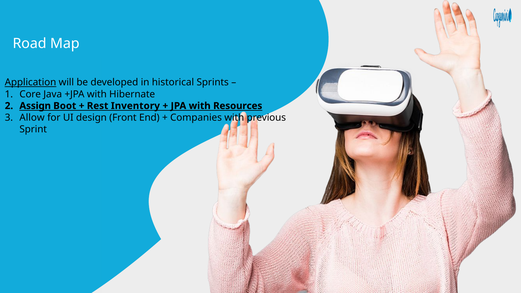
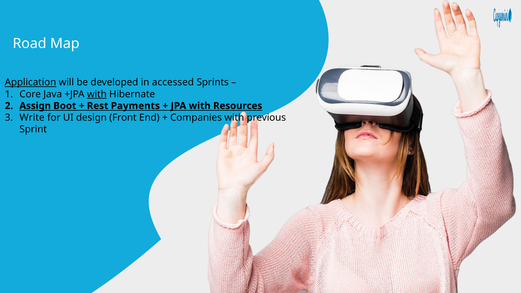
historical: historical -> accessed
with at (97, 94) underline: none -> present
Inventory: Inventory -> Payments
Allow: Allow -> Write
